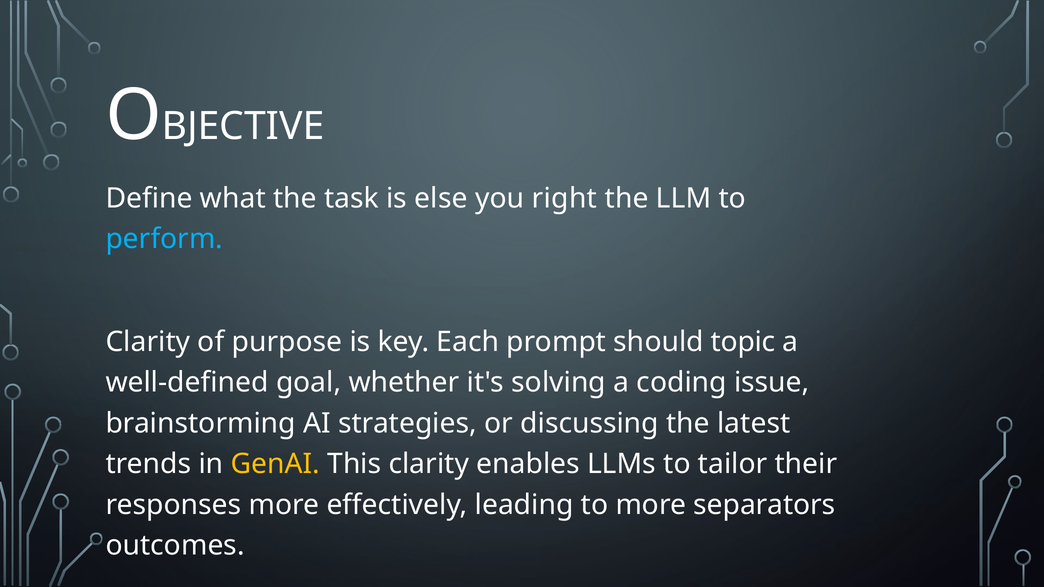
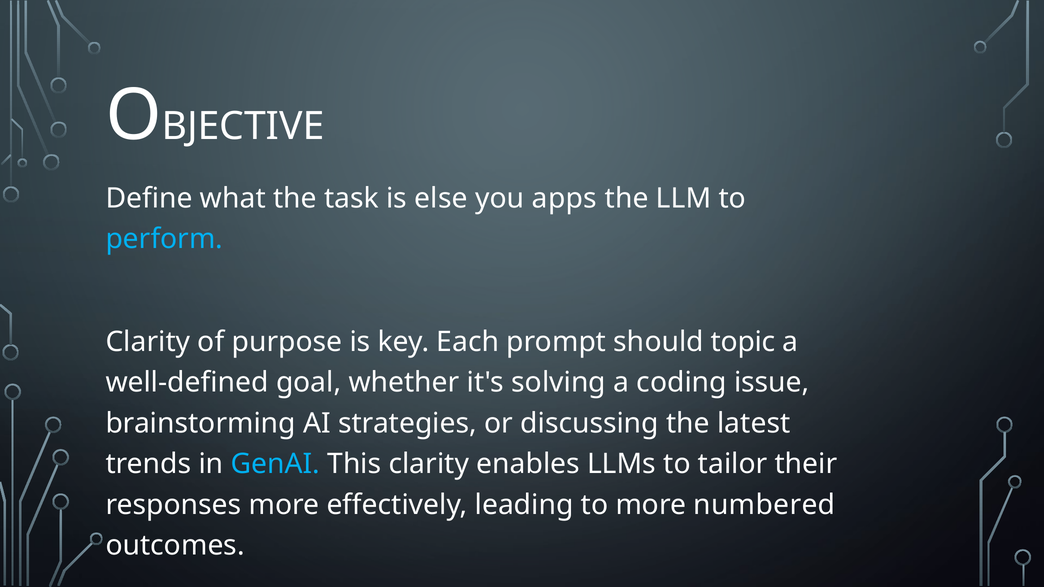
right: right -> apps
GenAI colour: yellow -> light blue
separators: separators -> numbered
